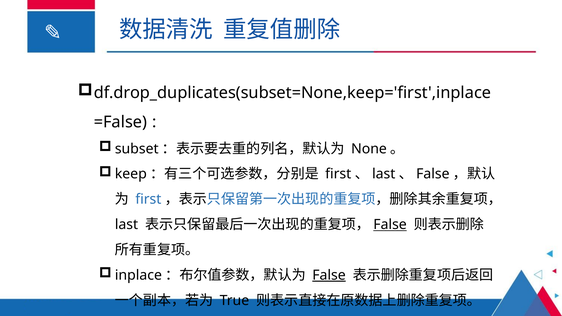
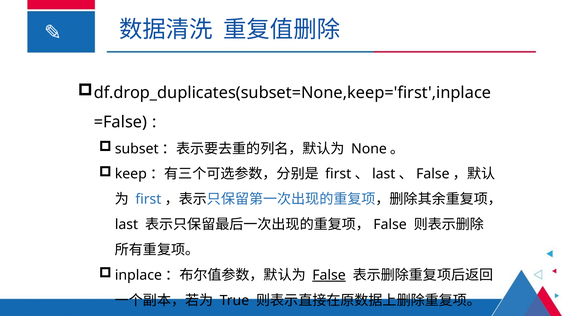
False at (390, 225) underline: present -> none
